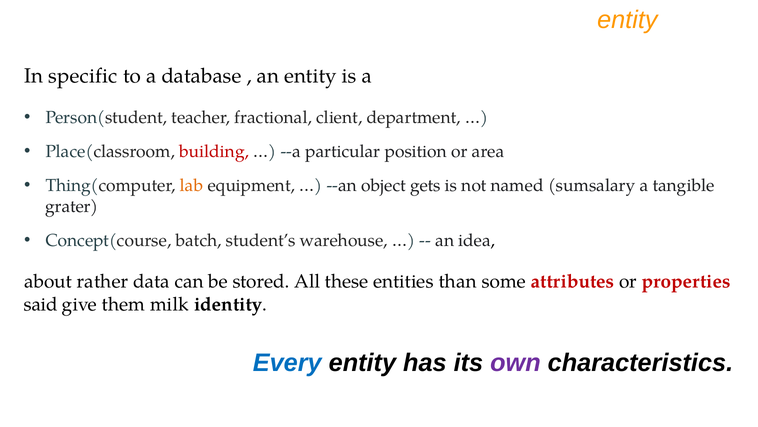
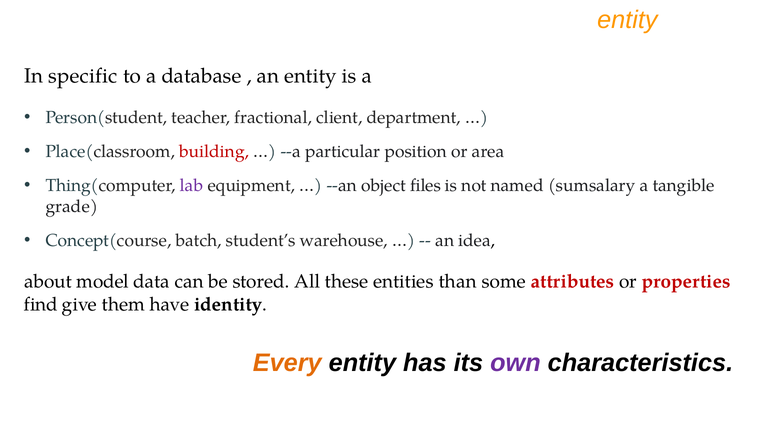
lab colour: orange -> purple
gets: gets -> files
grater: grater -> grade
rather: rather -> model
said: said -> find
milk: milk -> have
Every colour: blue -> orange
